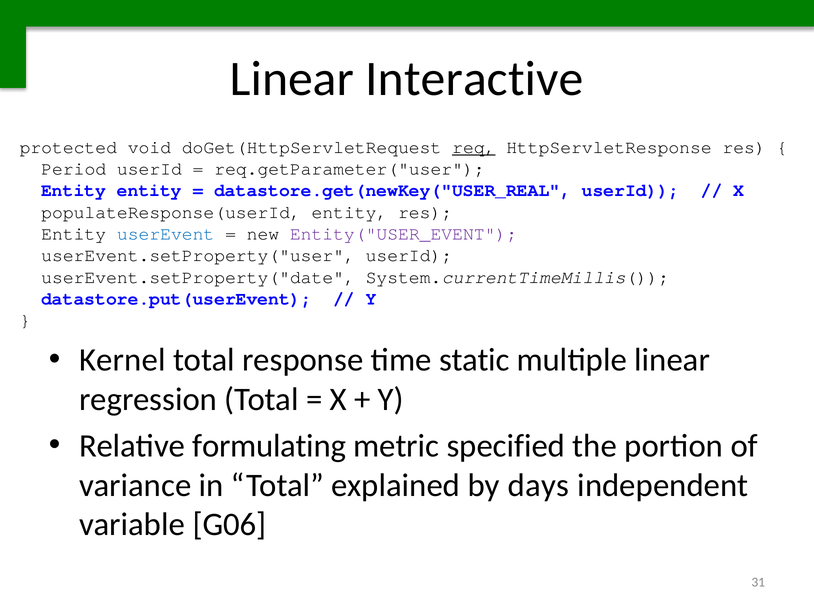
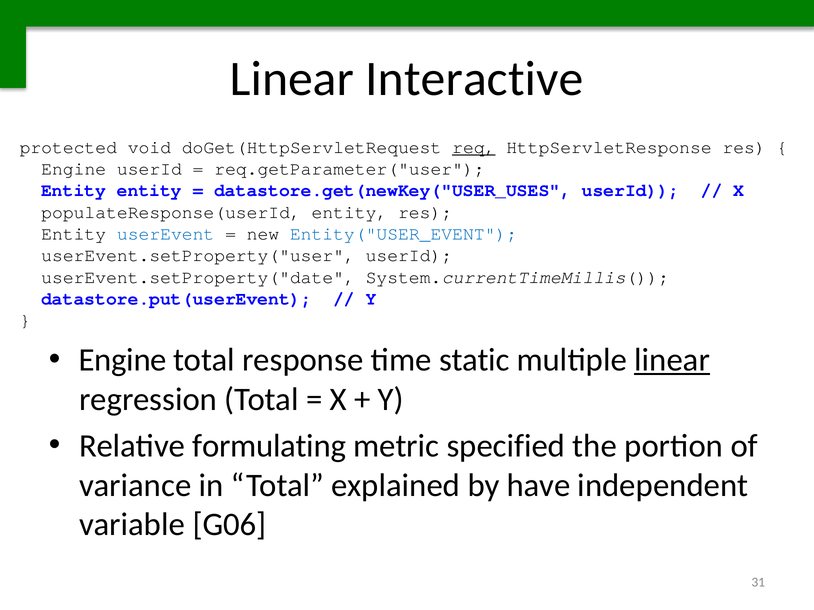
Period at (74, 169): Period -> Engine
datastore.get(newKey("USER_REAL: datastore.get(newKey("USER_REAL -> datastore.get(newKey("USER_USES
Entity("USER_EVENT colour: purple -> blue
Kernel at (123, 360): Kernel -> Engine
linear at (672, 360) underline: none -> present
days: days -> have
